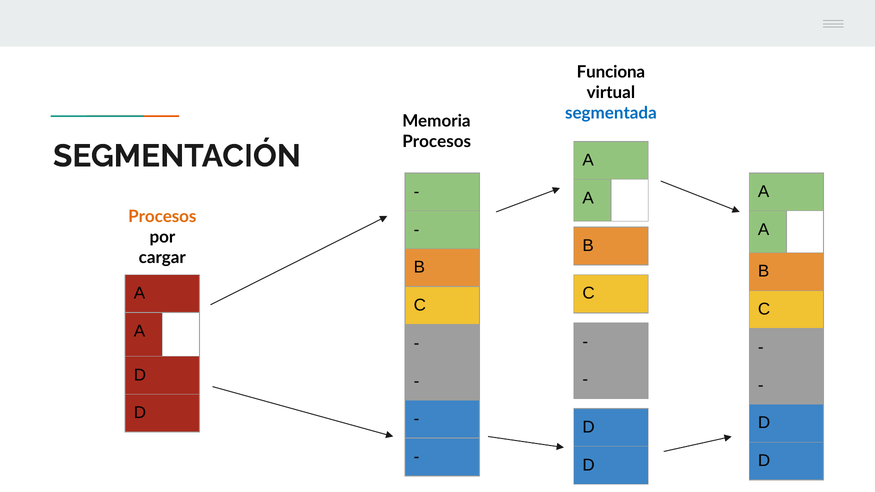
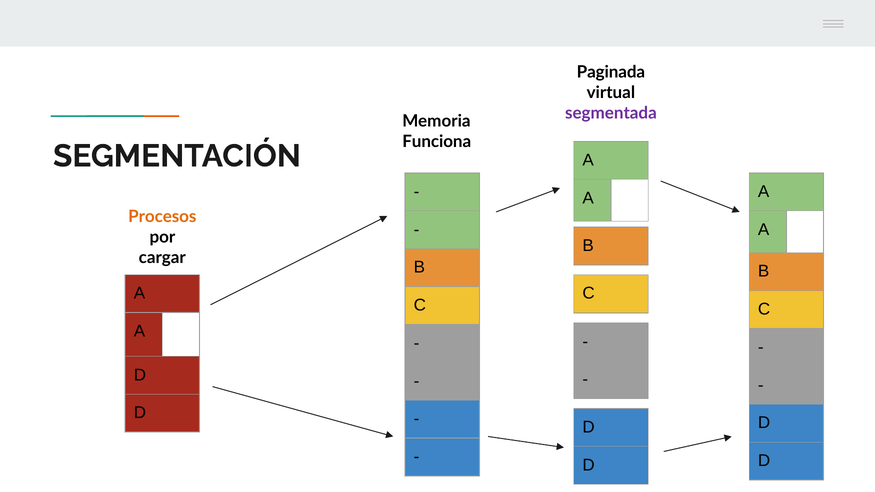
Funciona: Funciona -> Paginada
segmentada colour: blue -> purple
Procesos at (437, 142): Procesos -> Funciona
